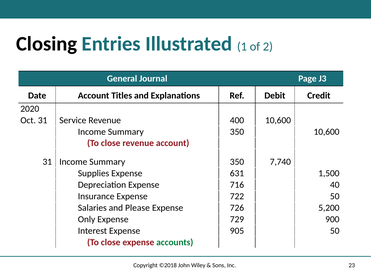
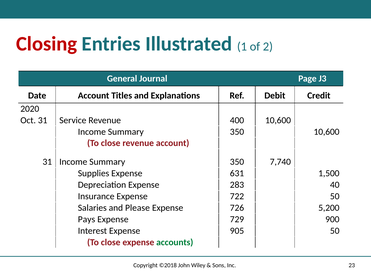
Closing colour: black -> red
716: 716 -> 283
Only: Only -> Pays
